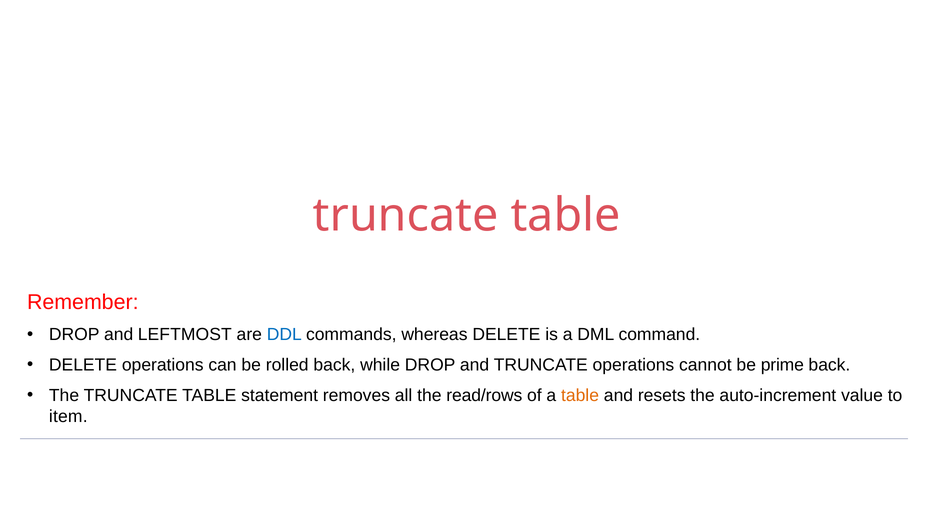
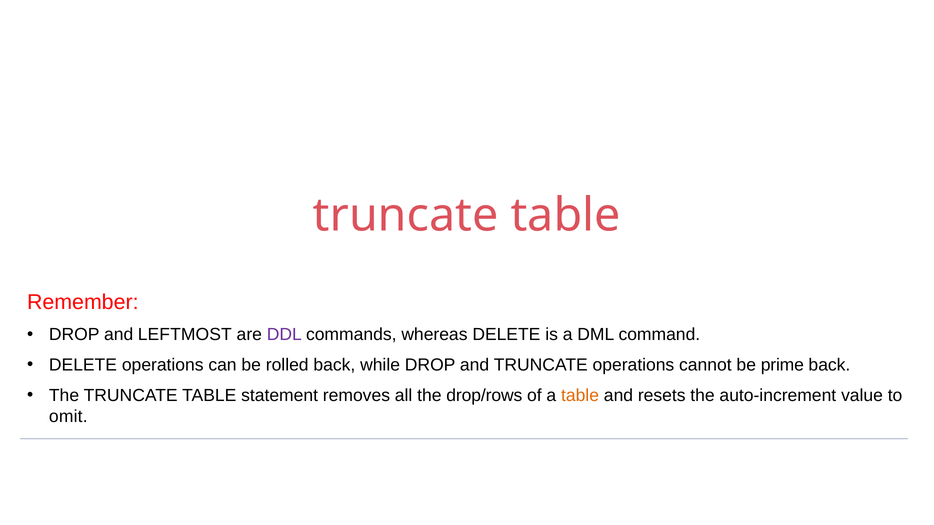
DDL colour: blue -> purple
read/rows: read/rows -> drop/rows
item: item -> omit
